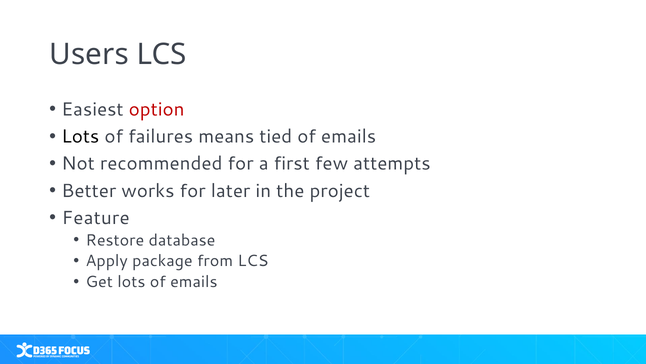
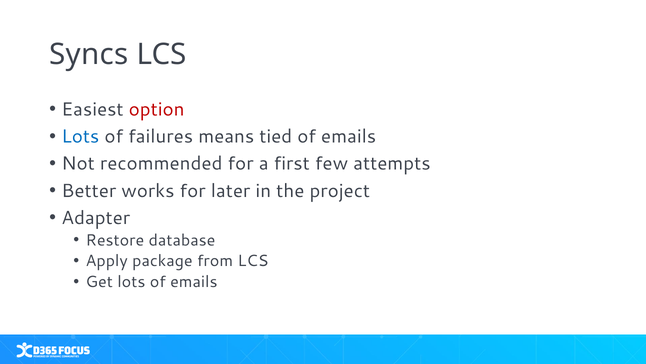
Users: Users -> Syncs
Lots at (80, 136) colour: black -> blue
Feature: Feature -> Adapter
